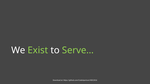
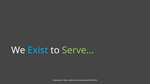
Exist colour: light green -> light blue
